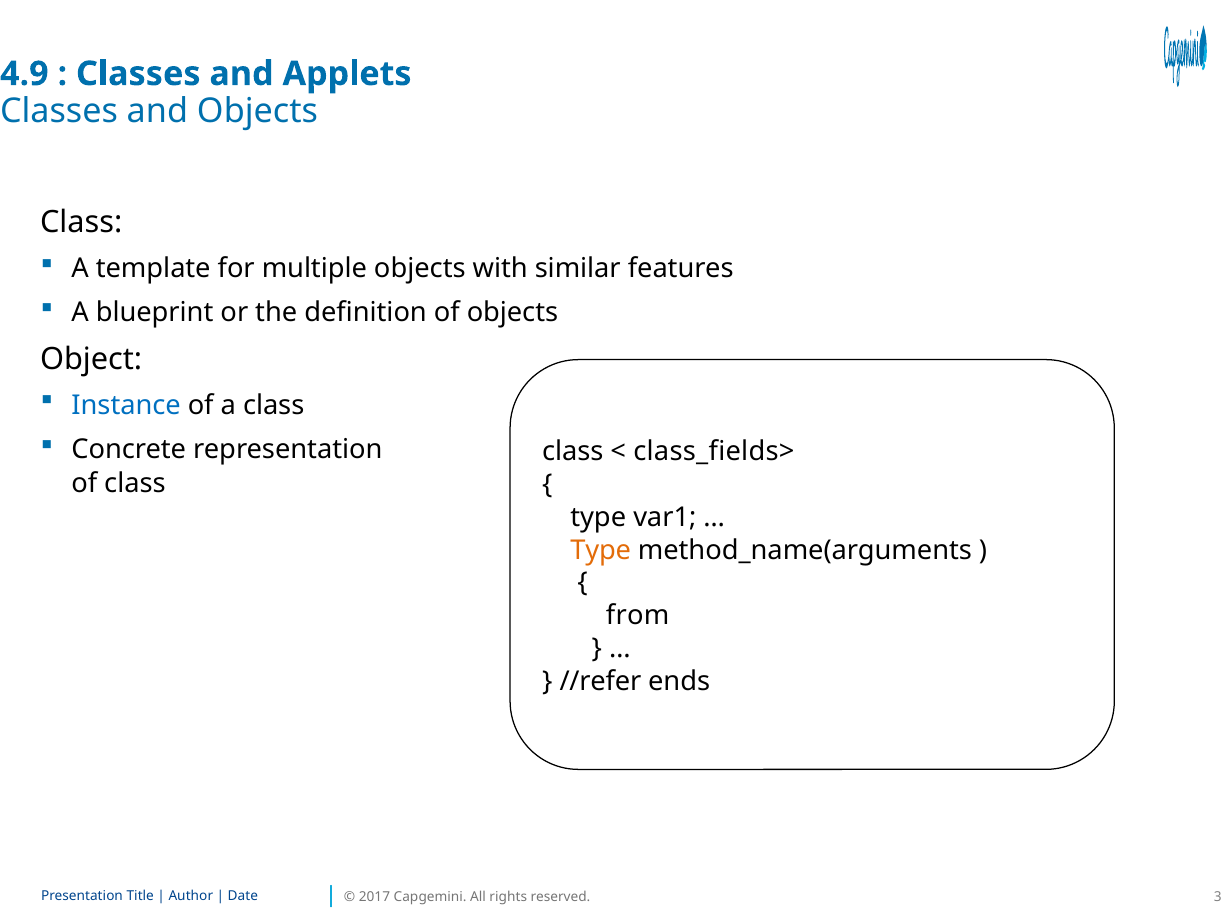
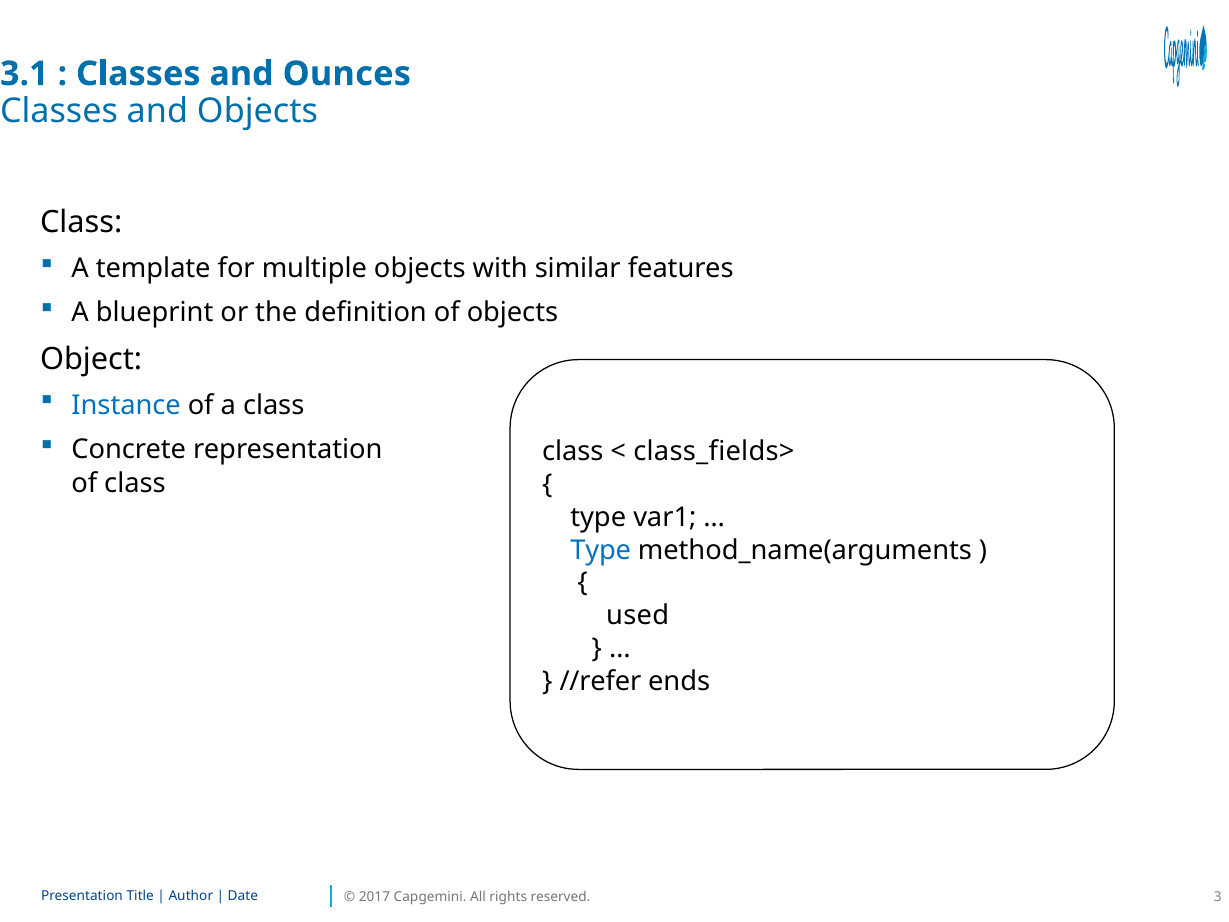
4.9: 4.9 -> 3.1
Applets: Applets -> Ounces
Type at (601, 550) colour: orange -> blue
from: from -> used
